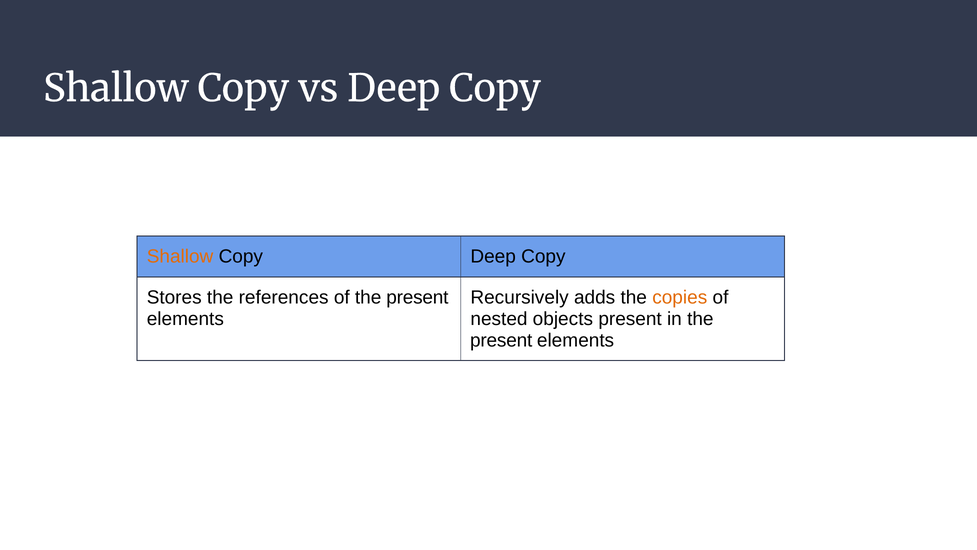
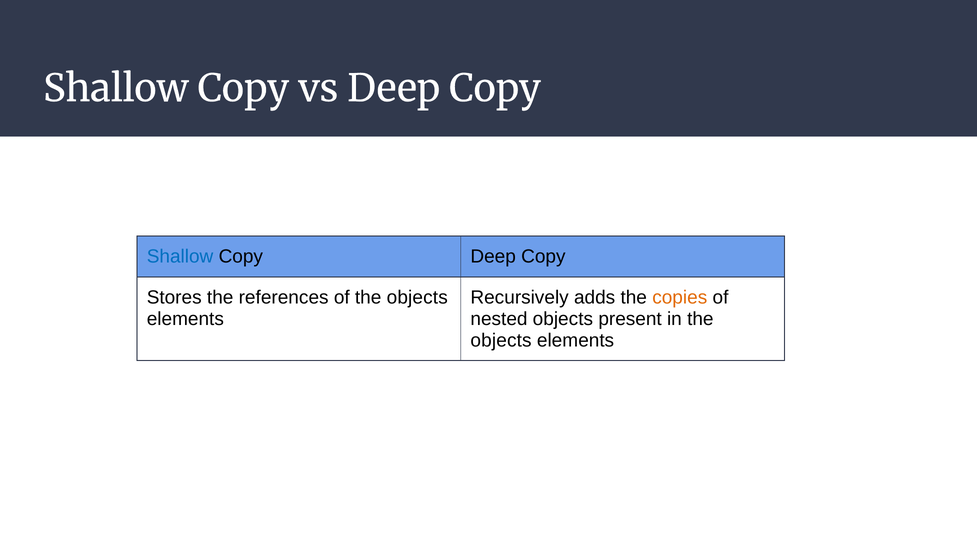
Shallow at (180, 257) colour: orange -> blue
of the present: present -> objects
present at (501, 340): present -> objects
